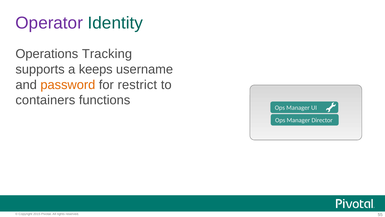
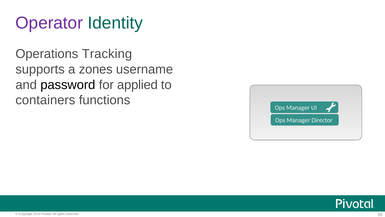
keeps: keeps -> zones
password colour: orange -> black
restrict: restrict -> applied
